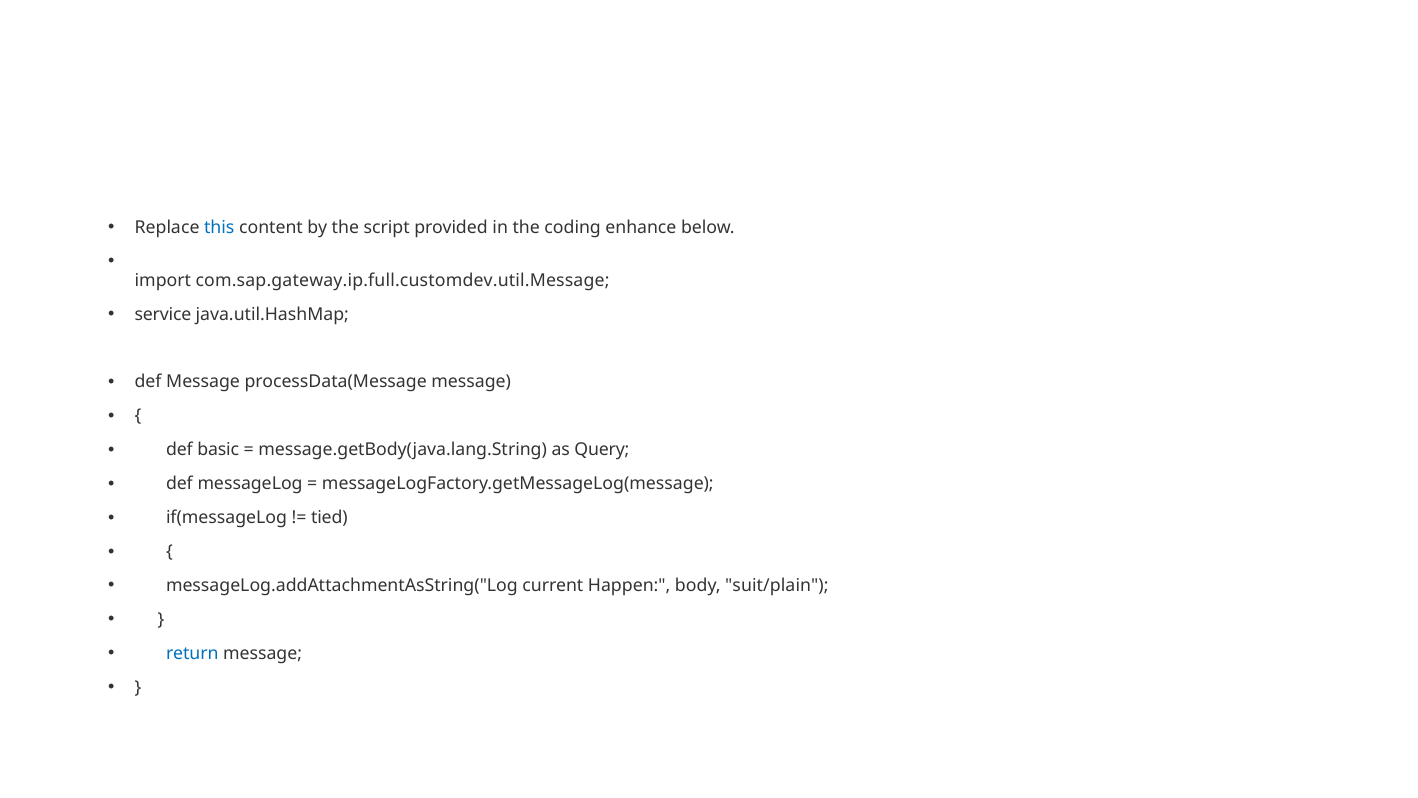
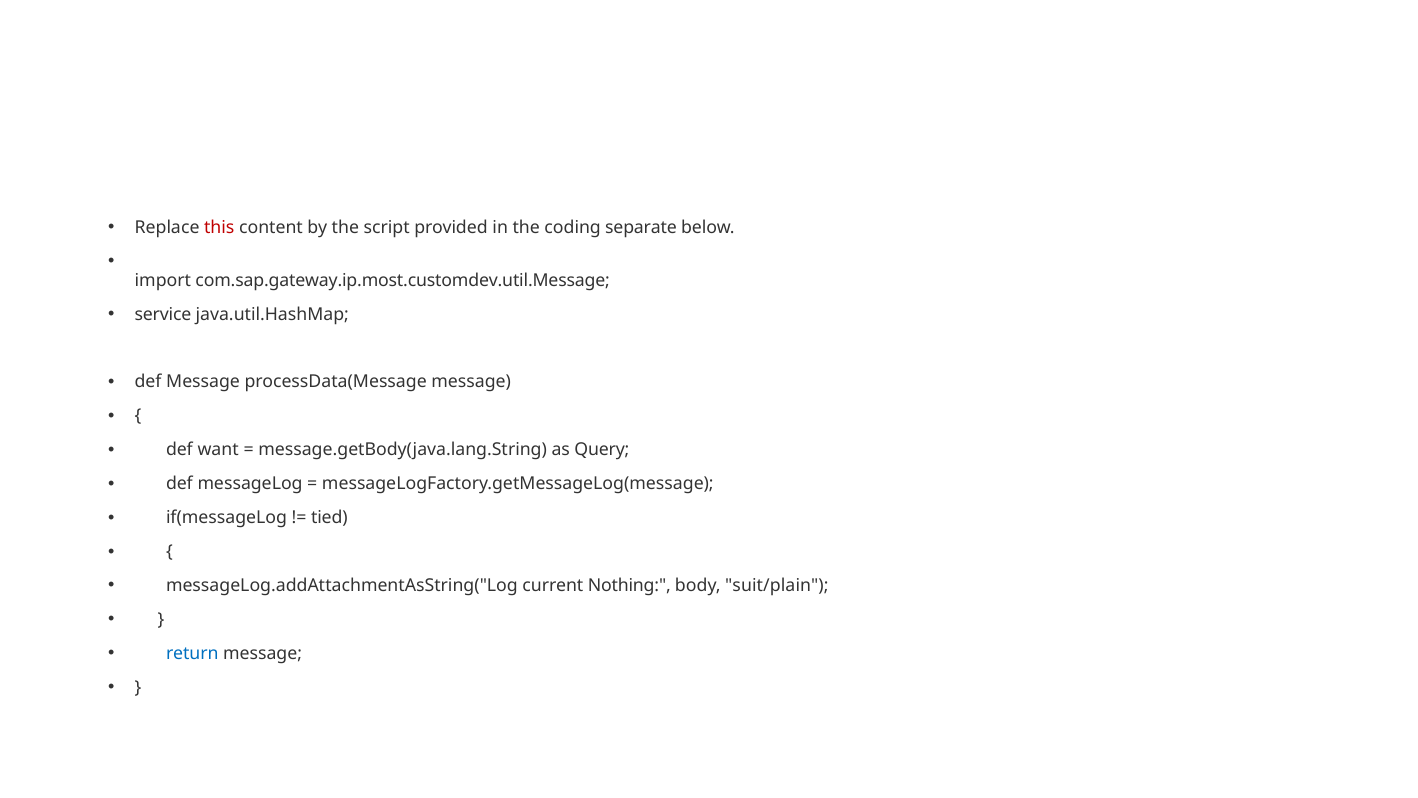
this colour: blue -> red
enhance: enhance -> separate
com.sap.gateway.ip.full.customdev.util.Message: com.sap.gateway.ip.full.customdev.util.Message -> com.sap.gateway.ip.most.customdev.util.Message
basic: basic -> want
Happen: Happen -> Nothing
